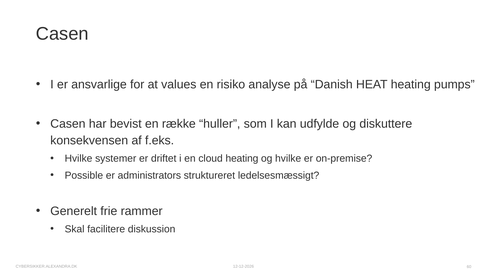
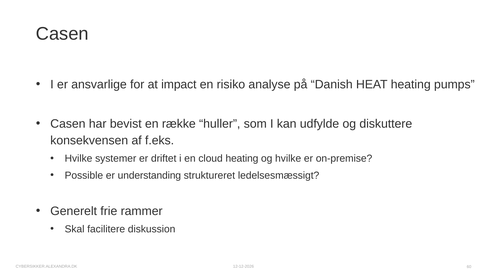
values: values -> impact
administrators: administrators -> understanding
